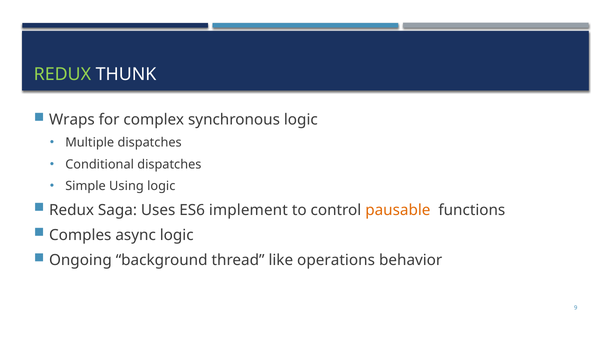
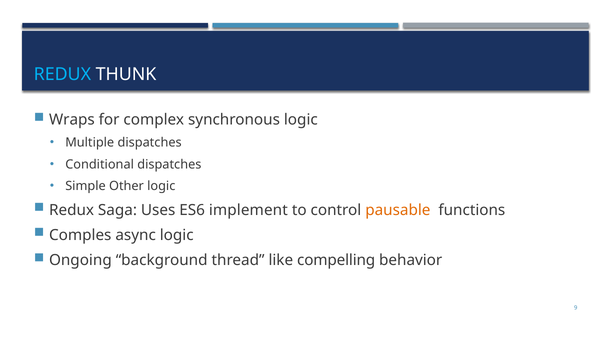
REDUX at (62, 74) colour: light green -> light blue
Using: Using -> Other
operations: operations -> compelling
